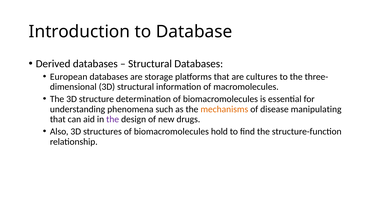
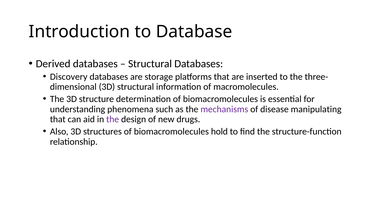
European: European -> Discovery
cultures: cultures -> inserted
mechanisms colour: orange -> purple
